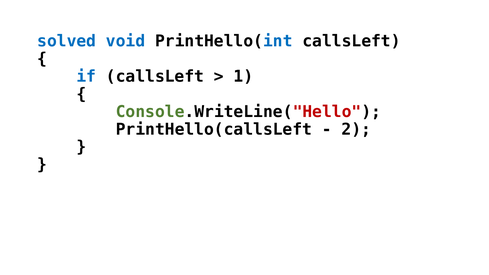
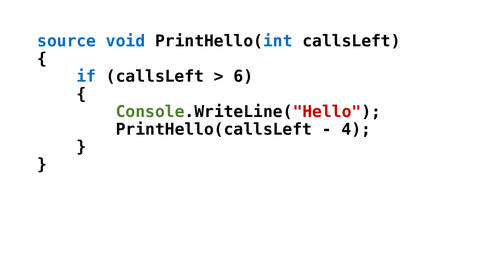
solved: solved -> source
1: 1 -> 6
2: 2 -> 4
